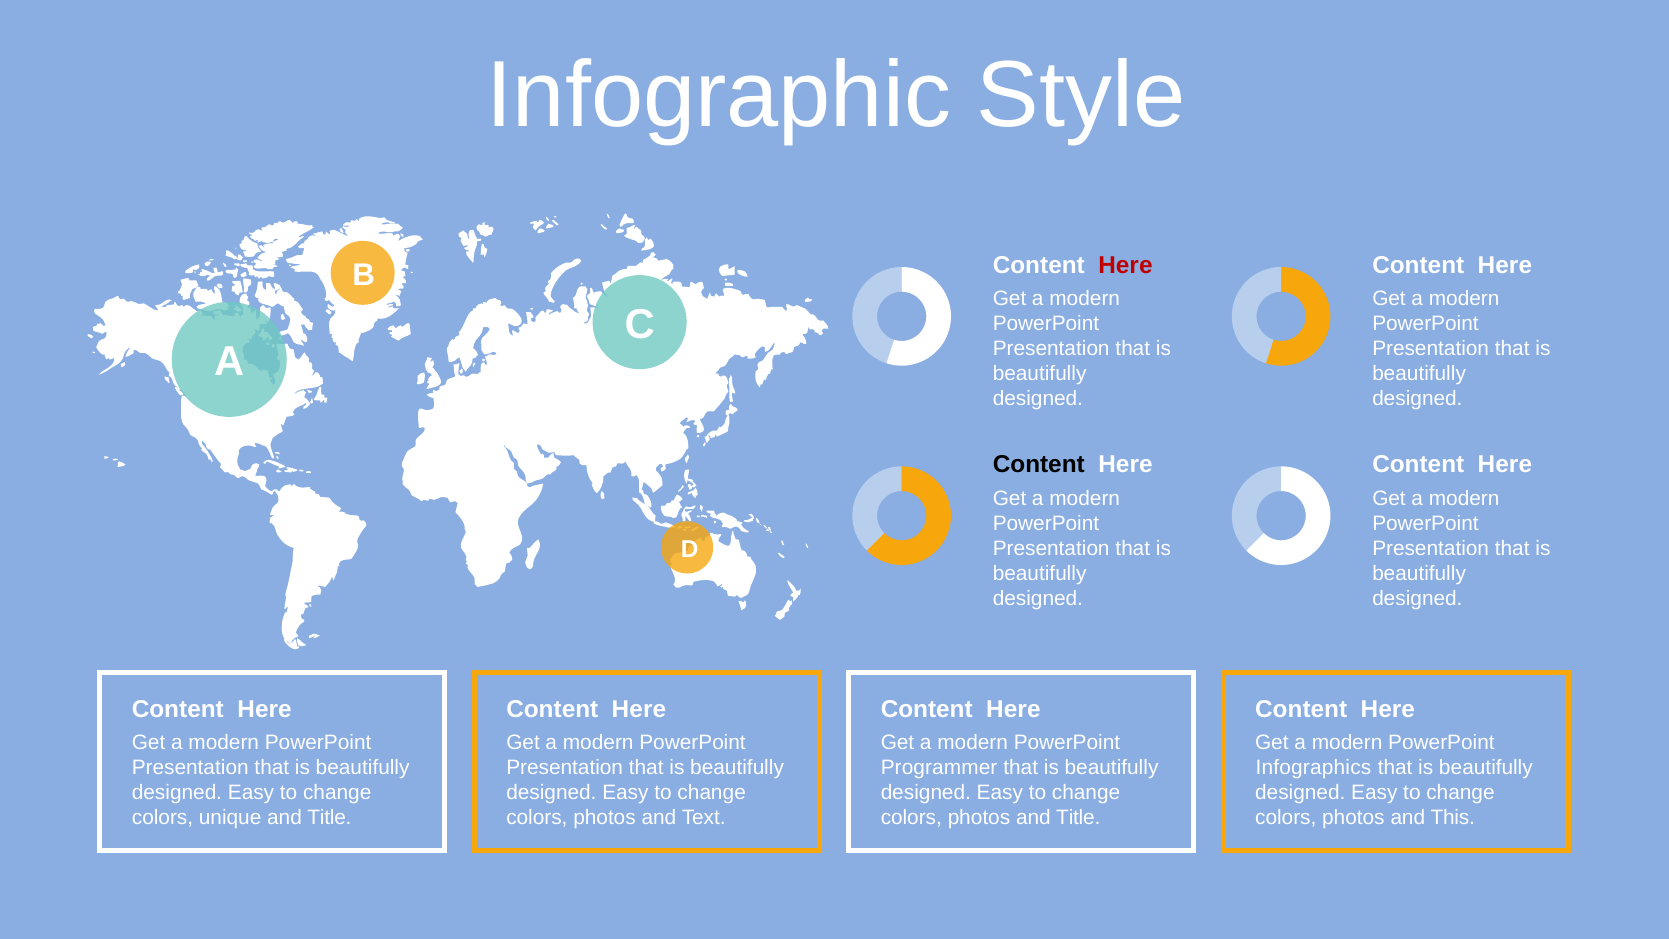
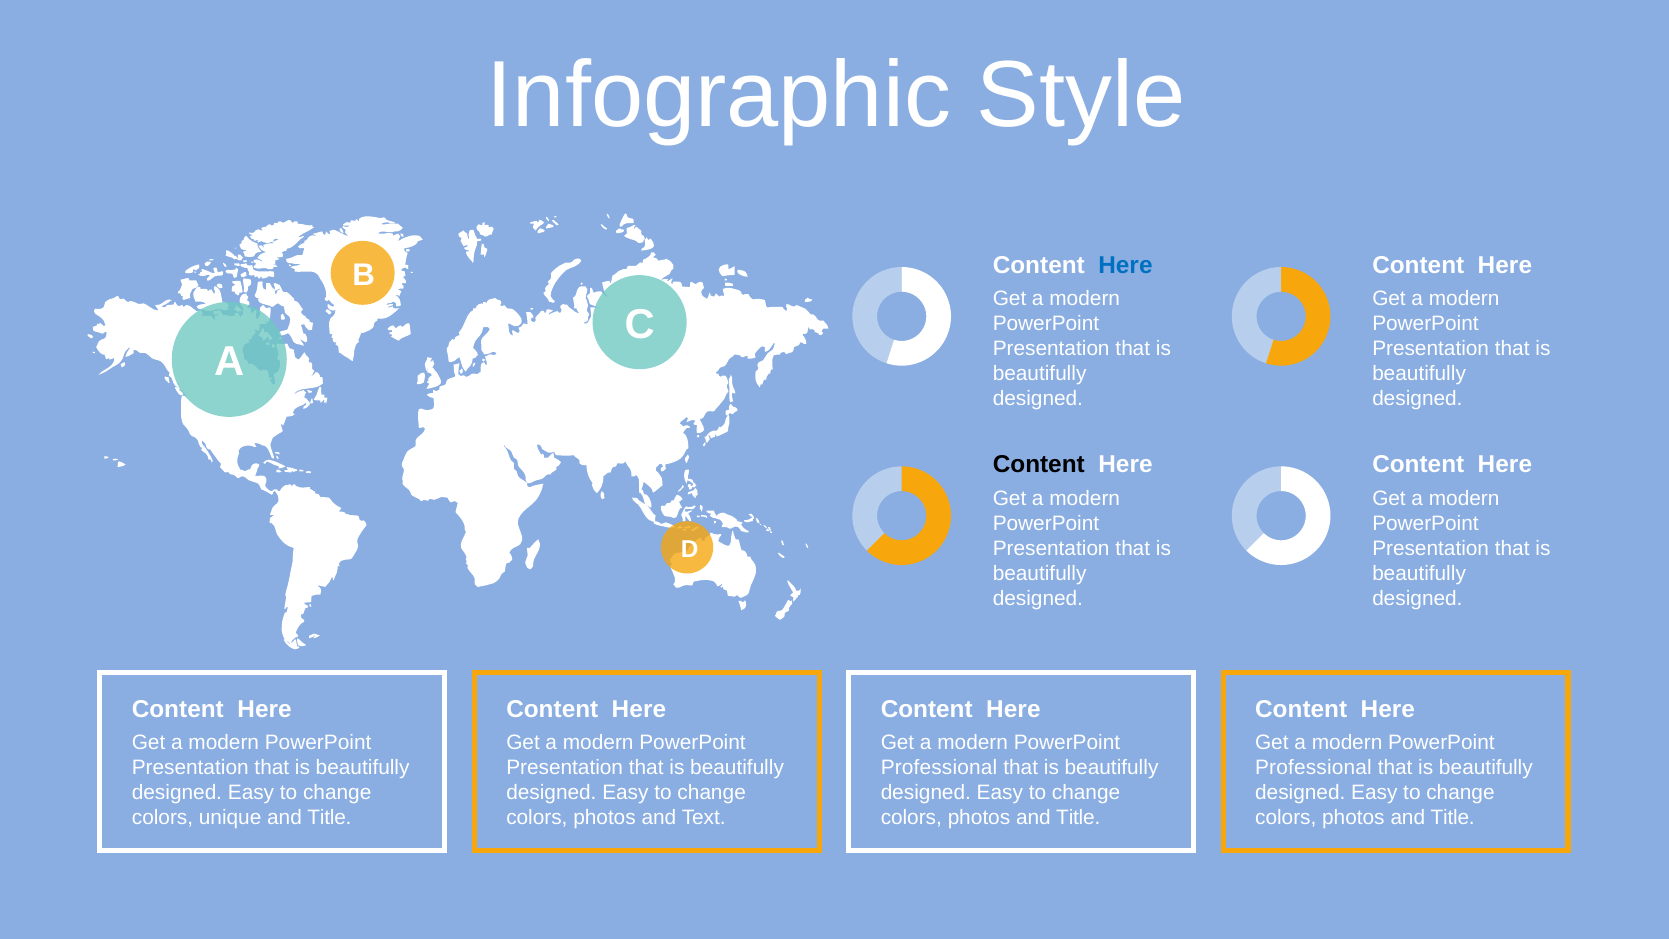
Here at (1125, 265) colour: red -> blue
Infographics at (1313, 768): Infographics -> Professional
Programmer at (939, 768): Programmer -> Professional
This at (1453, 818): This -> Title
